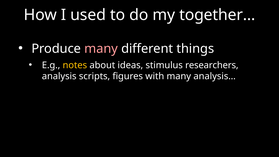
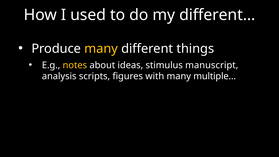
together…: together… -> different…
many at (101, 49) colour: pink -> yellow
researchers: researchers -> manuscript
analysis…: analysis… -> multiple…
